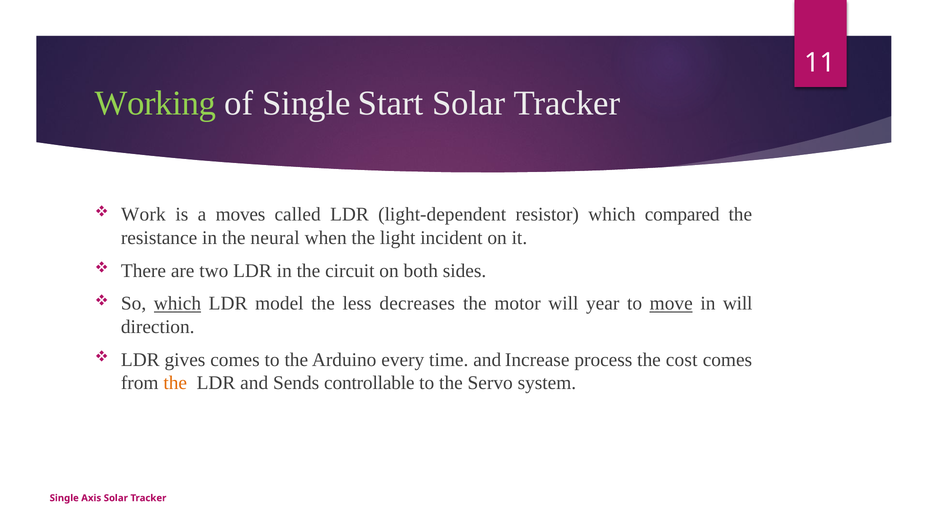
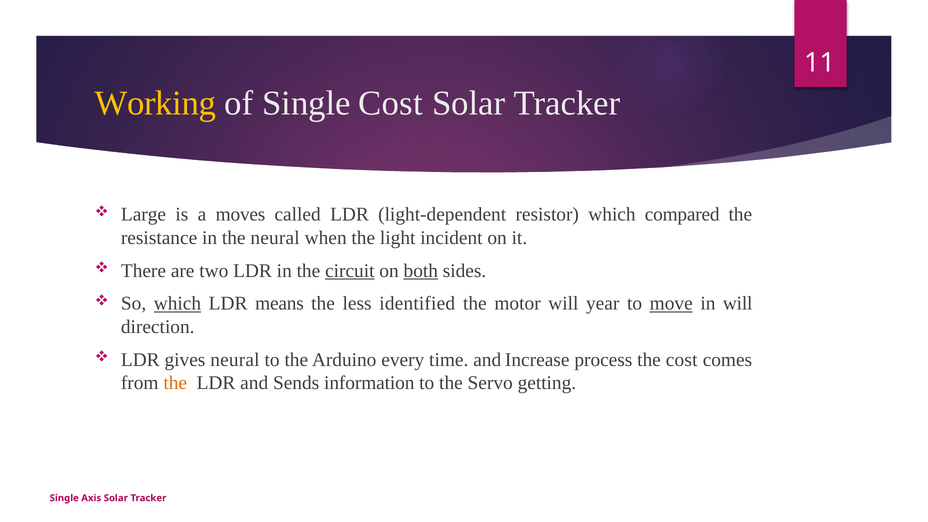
Working colour: light green -> yellow
Single Start: Start -> Cost
Work: Work -> Large
circuit underline: none -> present
both underline: none -> present
model: model -> means
decreases: decreases -> identified
gives comes: comes -> neural
controllable: controllable -> information
system: system -> getting
